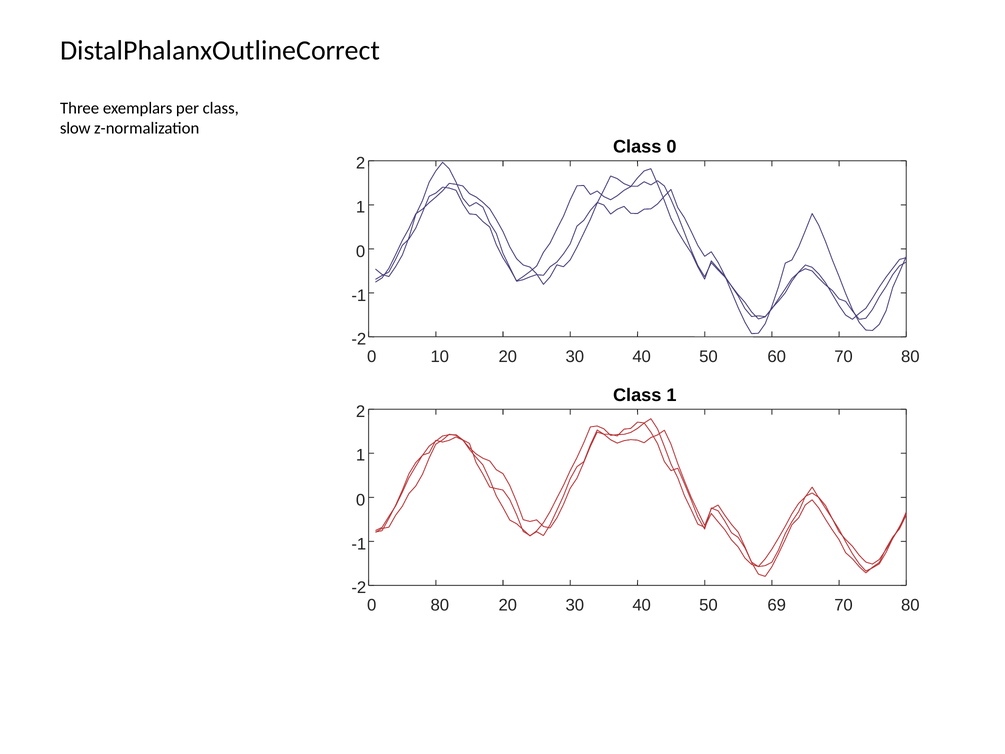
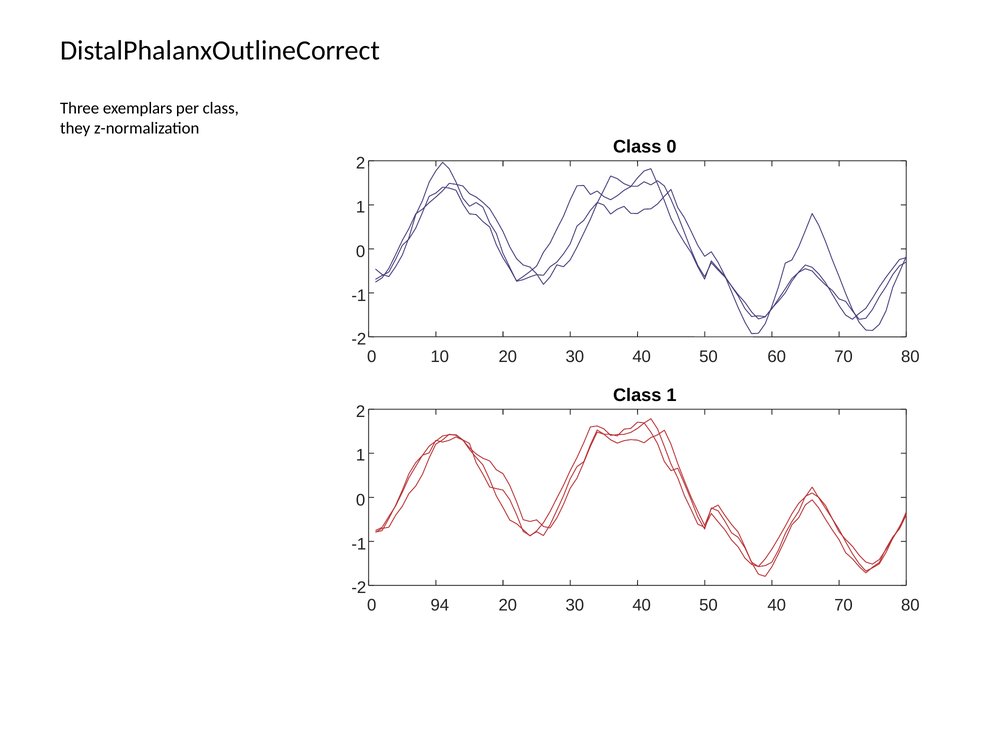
slow: slow -> they
0 80: 80 -> 94
50 69: 69 -> 40
